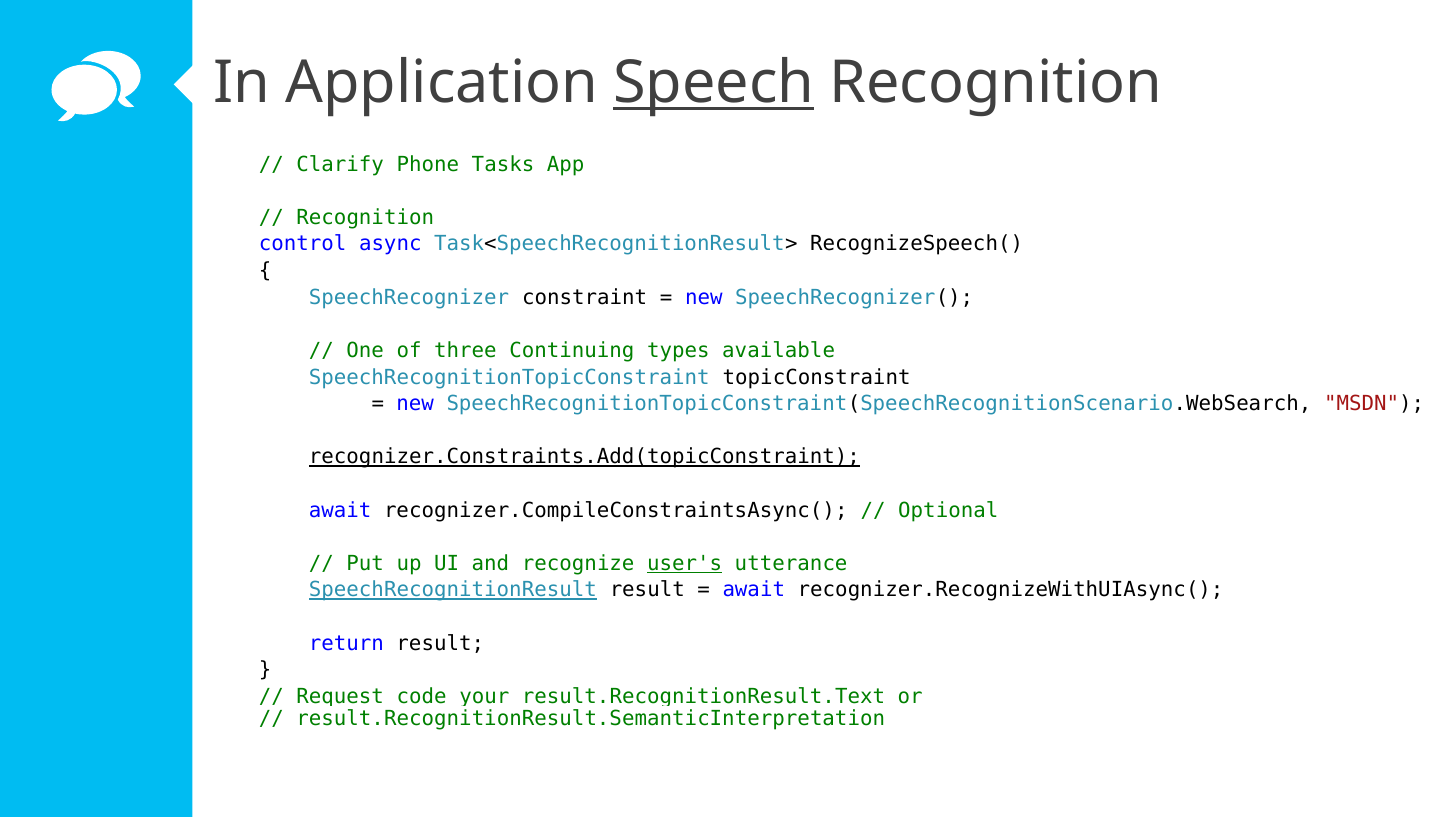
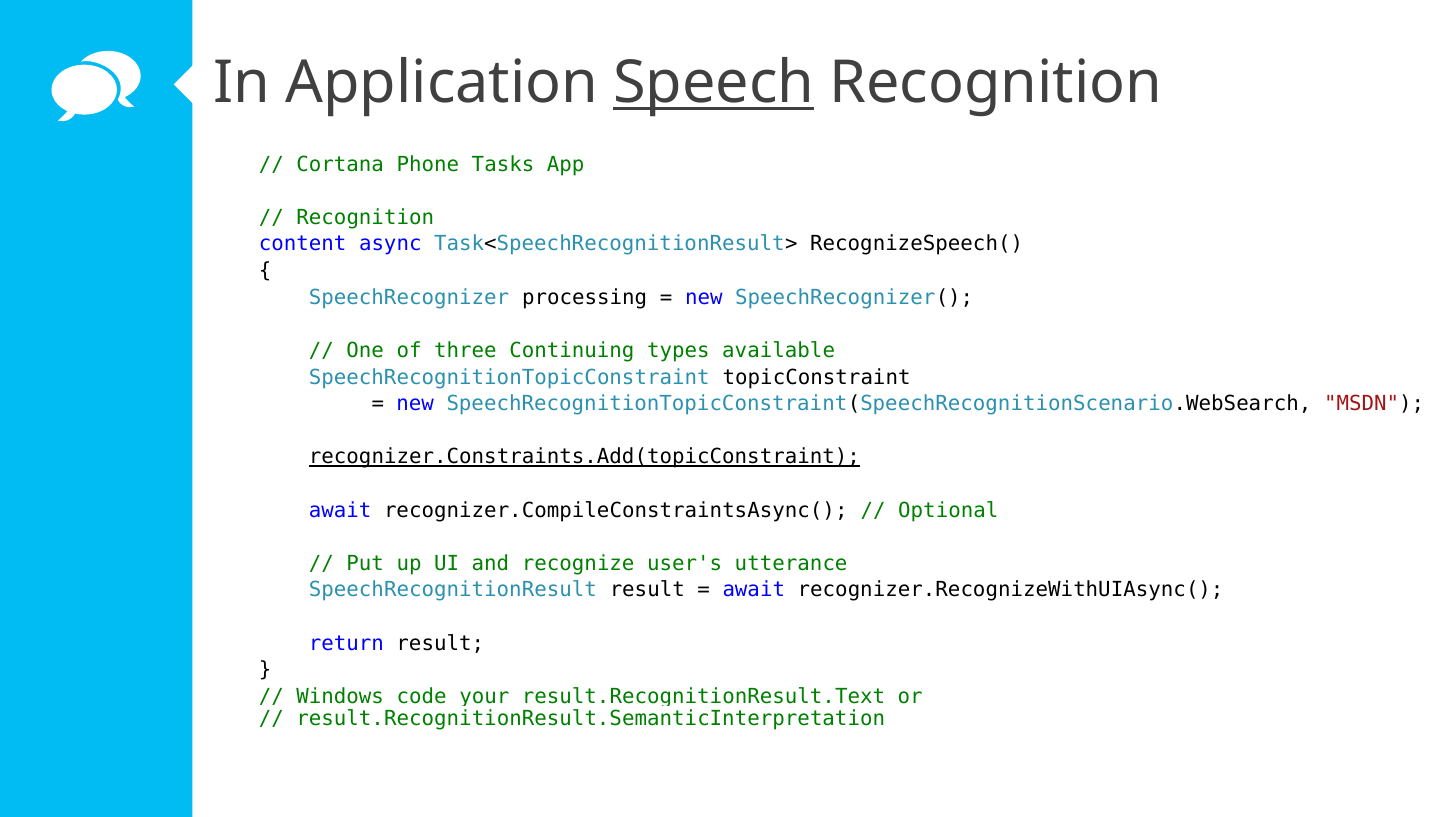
Clarify: Clarify -> Cortana
control: control -> content
constraint: constraint -> processing
user's underline: present -> none
SpeechRecognitionResult underline: present -> none
Request: Request -> Windows
